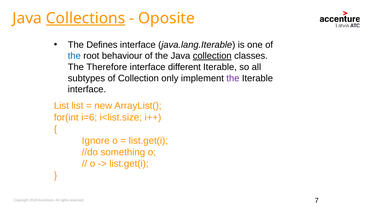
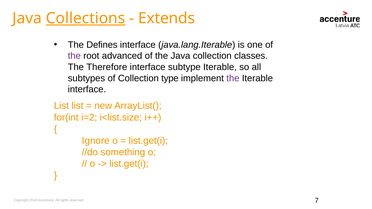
Oposite: Oposite -> Extends
the at (74, 56) colour: blue -> purple
behaviour: behaviour -> advanced
collection at (212, 56) underline: present -> none
different: different -> subtype
only: only -> type
i=6: i=6 -> i=2
